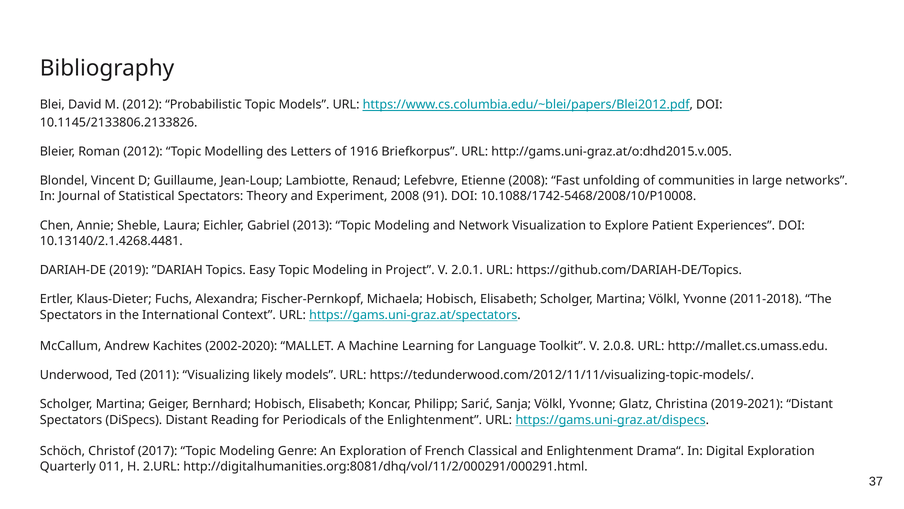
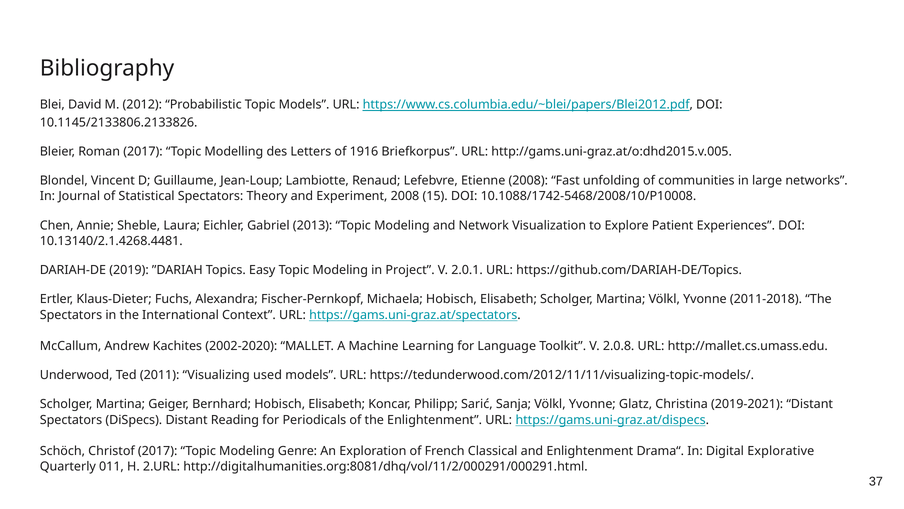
Roman 2012: 2012 -> 2017
91: 91 -> 15
likely: likely -> used
Digital Exploration: Exploration -> Explorative
